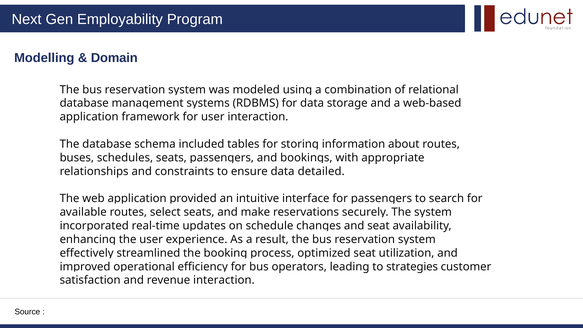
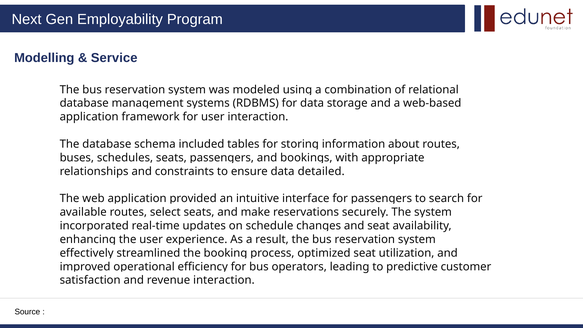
Domain: Domain -> Service
strategies: strategies -> predictive
